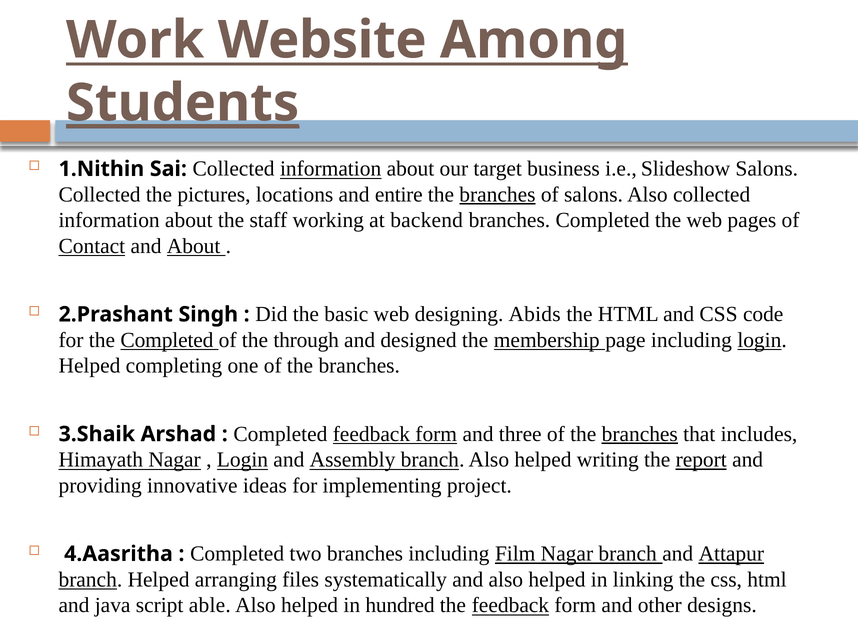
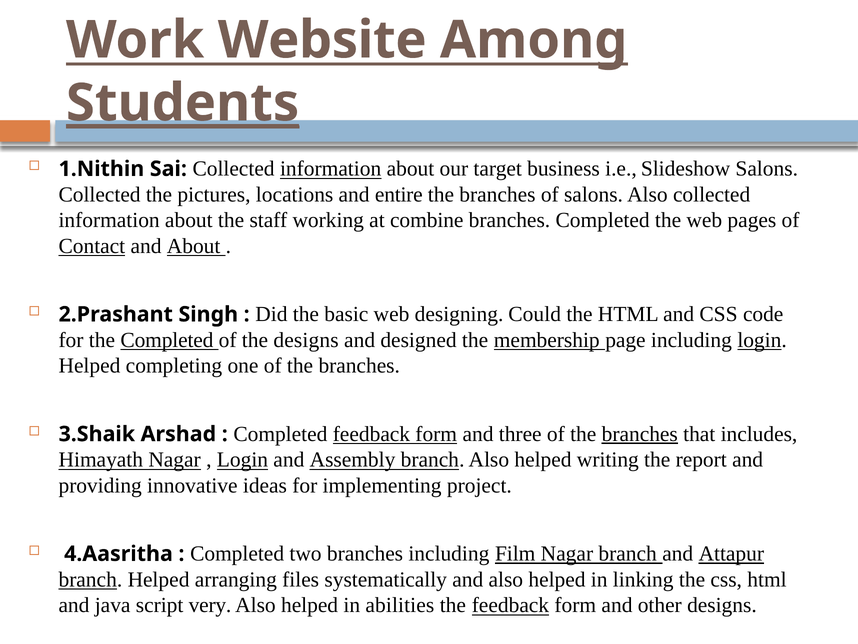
branches at (497, 194) underline: present -> none
backend: backend -> combine
Abids: Abids -> Could
the through: through -> designs
report underline: present -> none
able: able -> very
hundred: hundred -> abilities
